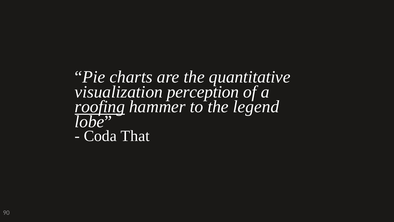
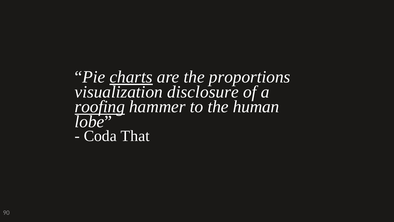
charts underline: none -> present
quantitative: quantitative -> proportions
perception: perception -> disclosure
legend: legend -> human
